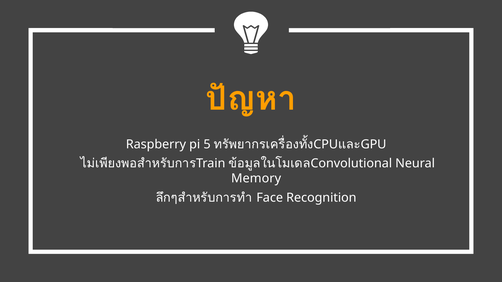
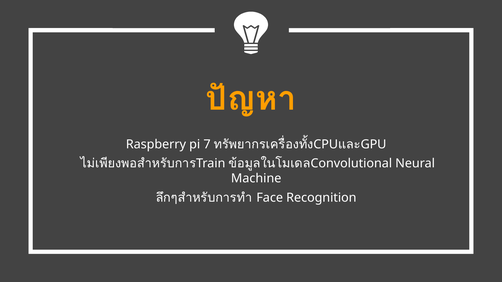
5: 5 -> 7
Memory: Memory -> Machine
